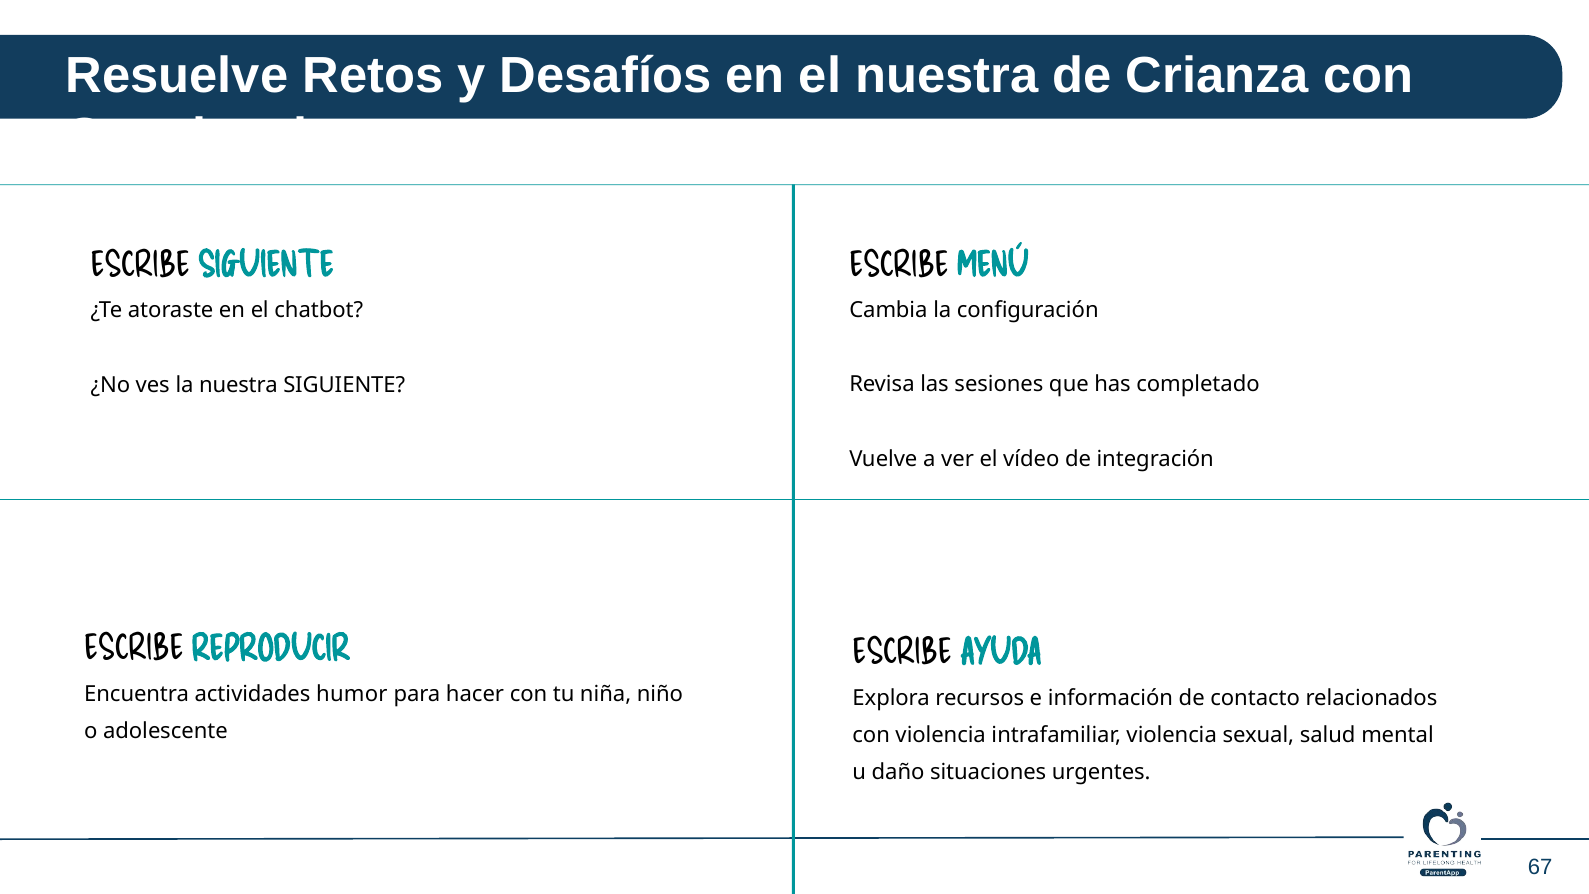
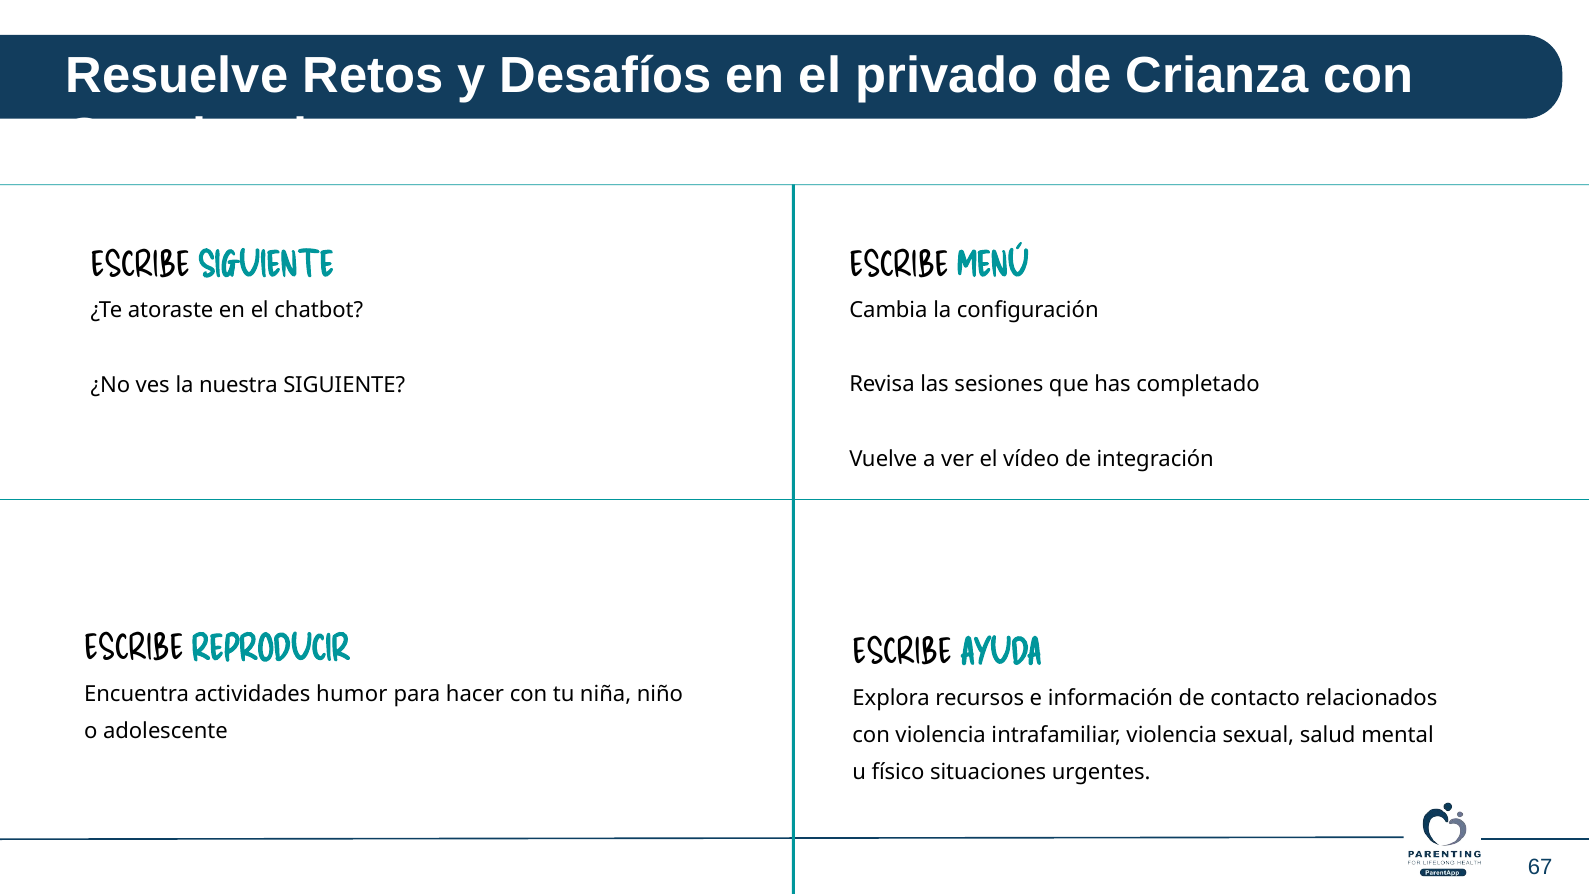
el nuestra: nuestra -> privado
daño: daño -> físico
